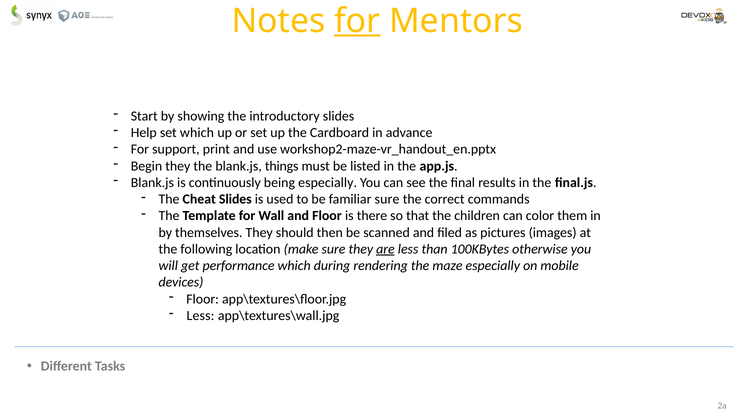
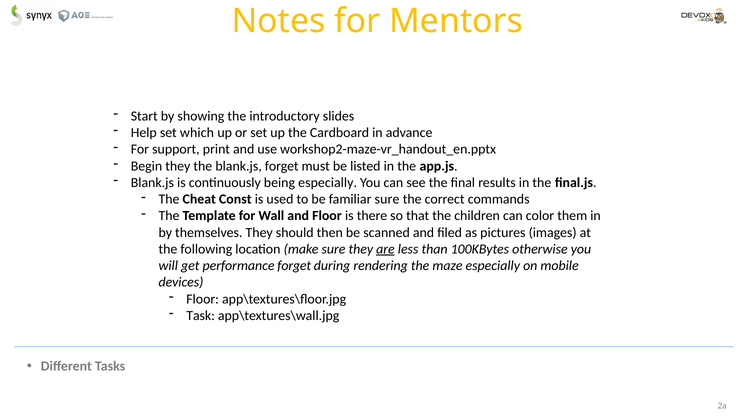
for at (357, 21) underline: present -> none
blank.js things: things -> forget
Cheat Slides: Slides -> Const
performance which: which -> forget
Less at (200, 316): Less -> Task
